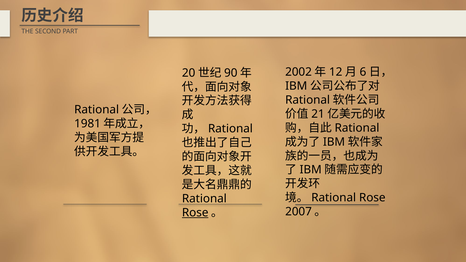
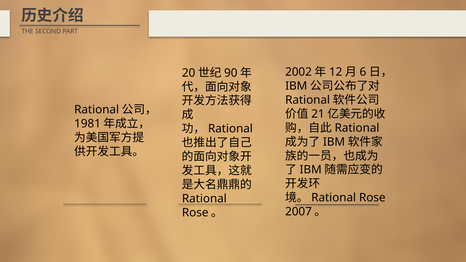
Rose at (195, 213) underline: present -> none
